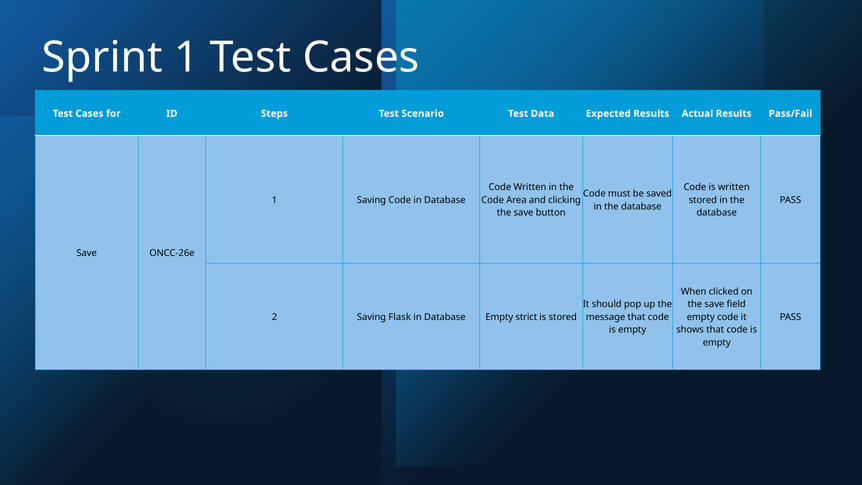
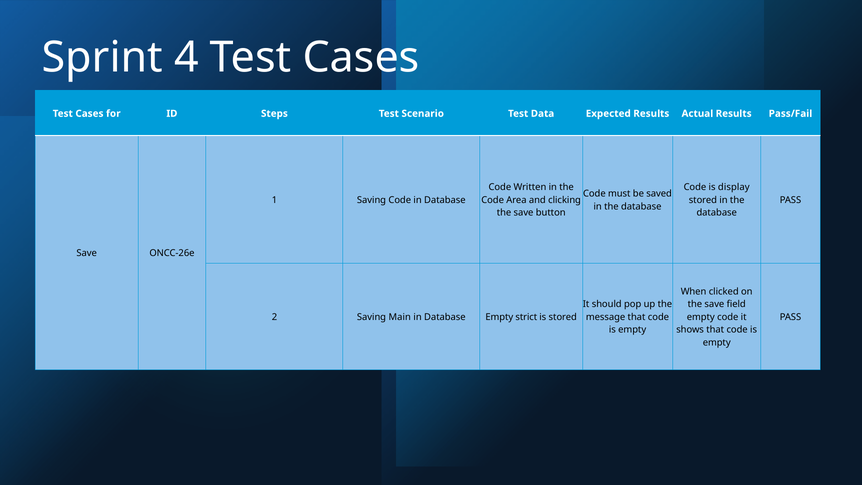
Sprint 1: 1 -> 4
is written: written -> display
Flask: Flask -> Main
